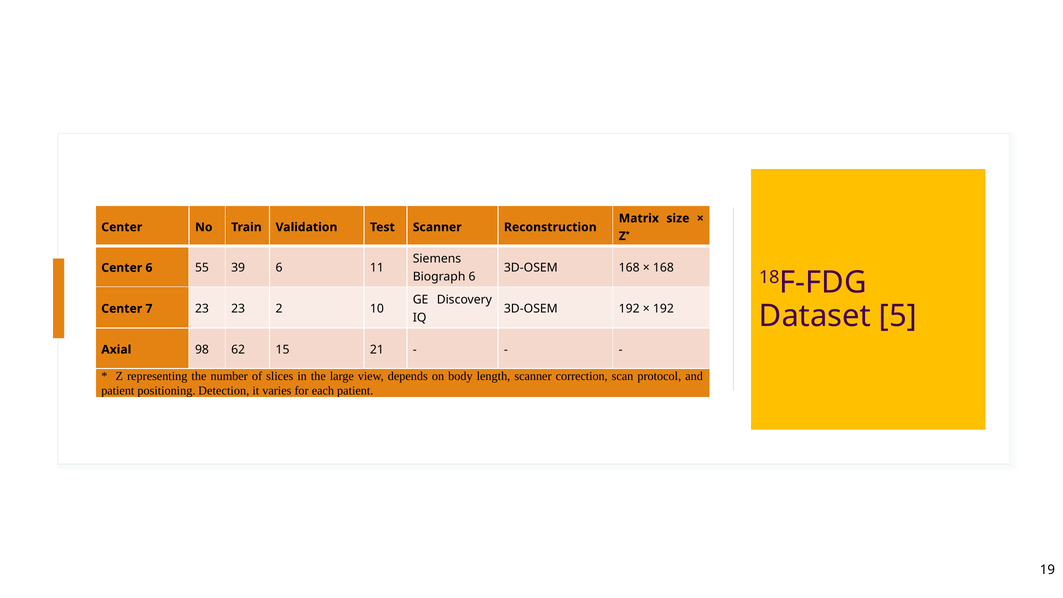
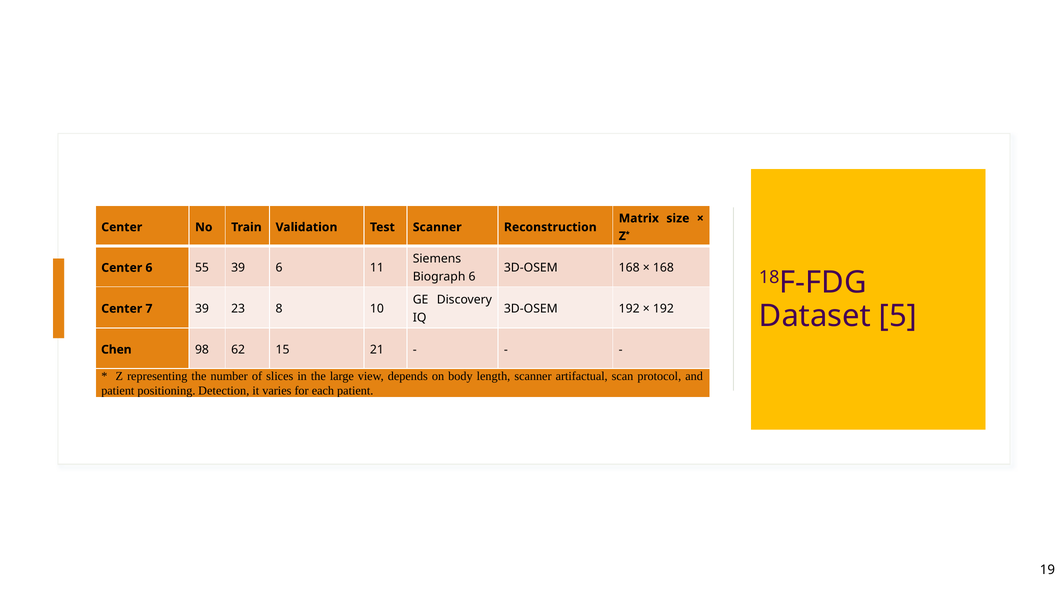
7 23: 23 -> 39
2: 2 -> 8
Axial: Axial -> Chen
correction: correction -> artifactual
